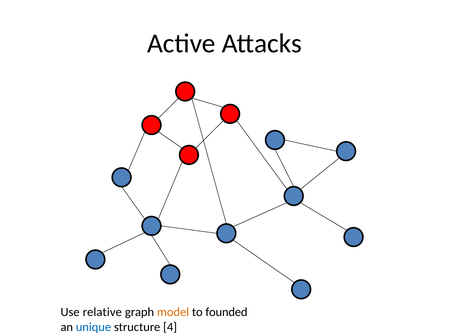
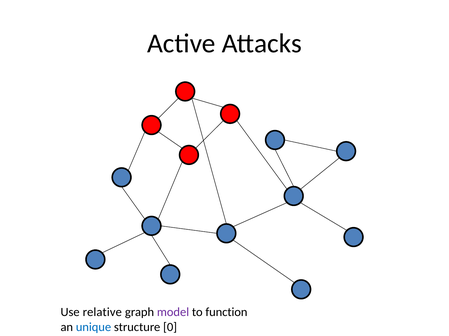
model colour: orange -> purple
founded: founded -> function
4: 4 -> 0
